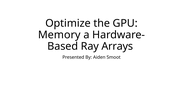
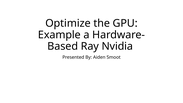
Memory: Memory -> Example
Arrays: Arrays -> Nvidia
